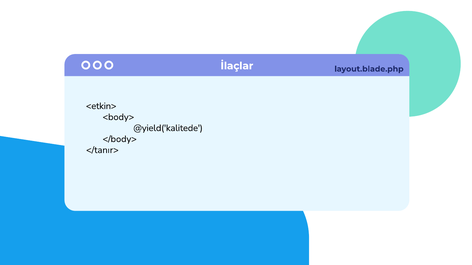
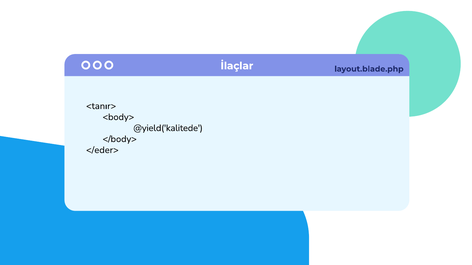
<etkin>: <etkin> -> <tanır>
</tanır>: </tanır> -> </eder>
